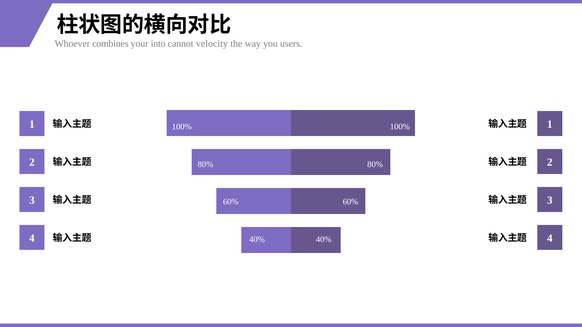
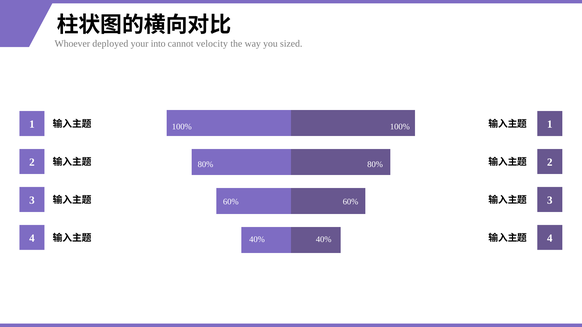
combines: combines -> deployed
users: users -> sized
